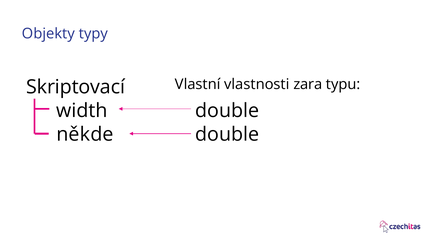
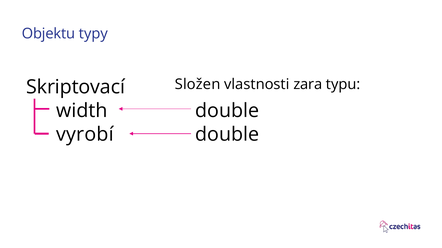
Objekty: Objekty -> Objektu
Vlastní: Vlastní -> Složen
někde: někde -> vyrobí
